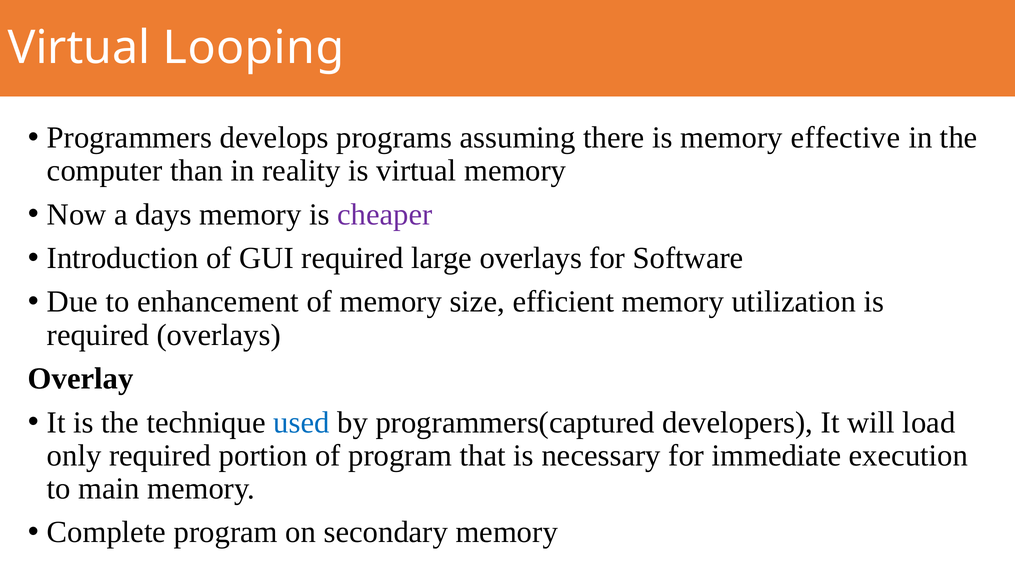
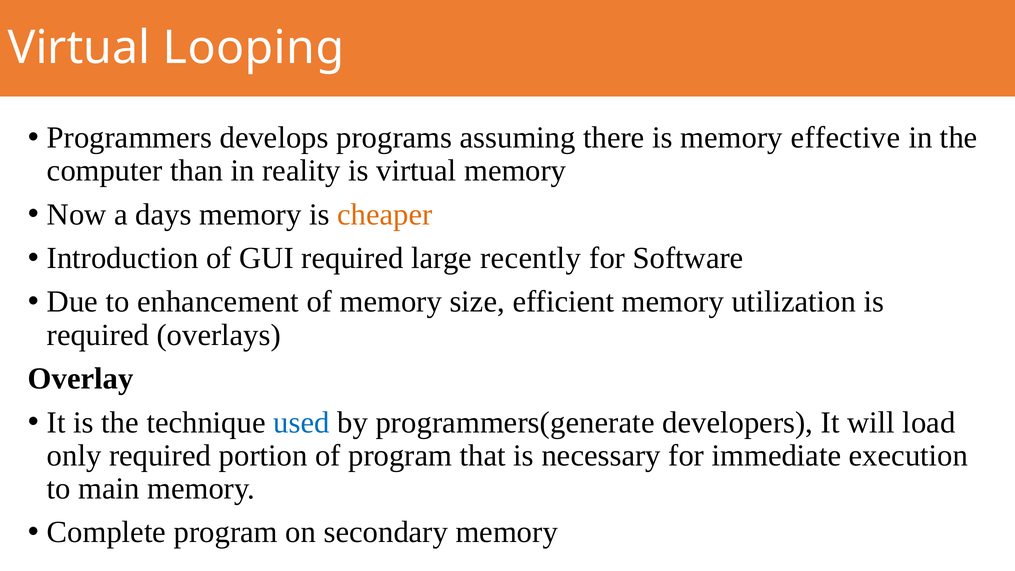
cheaper colour: purple -> orange
large overlays: overlays -> recently
programmers(captured: programmers(captured -> programmers(generate
